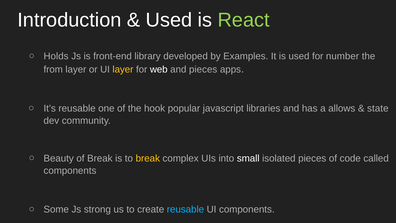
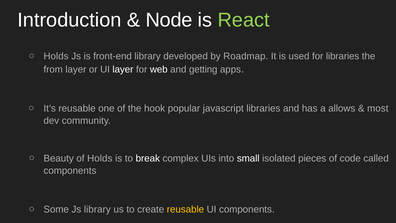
Used at (169, 20): Used -> Node
Examples: Examples -> Roadmap
for number: number -> libraries
layer at (123, 69) colour: yellow -> white
and pieces: pieces -> getting
state: state -> most
of Break: Break -> Holds
break at (148, 158) colour: yellow -> white
Js strong: strong -> library
reusable at (185, 209) colour: light blue -> yellow
